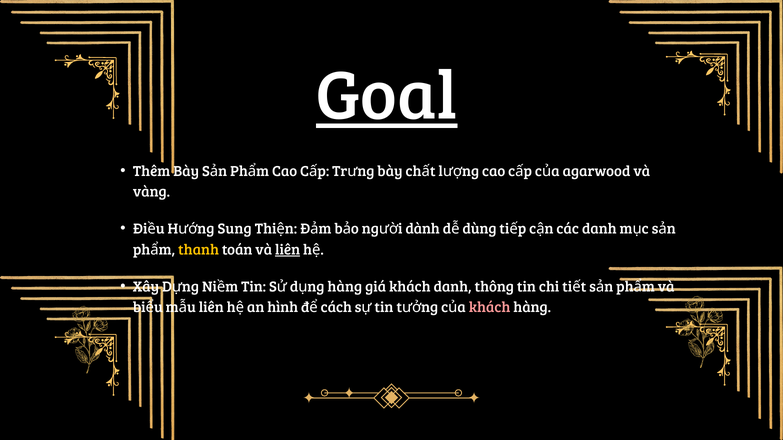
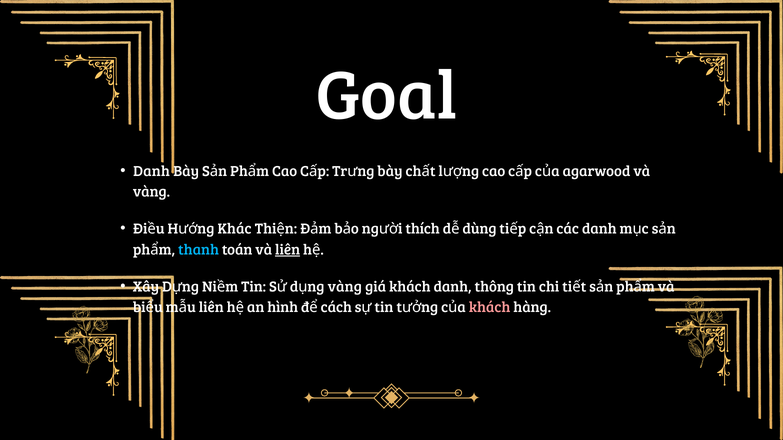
Goal underline: present -> none
Thêm at (152, 171): Thêm -> Danh
Sung: Sung -> Khác
dành: dành -> thích
thanh colour: yellow -> light blue
hàng at (345, 287): hàng -> vàng
